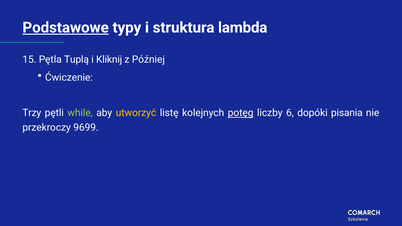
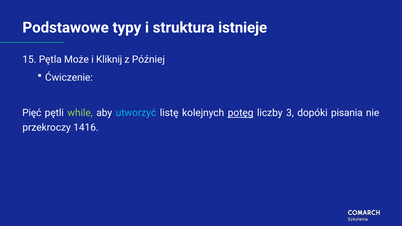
Podstawowe underline: present -> none
lambda: lambda -> istnieje
Tuplą: Tuplą -> Może
Trzy: Trzy -> Pięć
utworzyć colour: yellow -> light blue
6: 6 -> 3
9699: 9699 -> 1416
